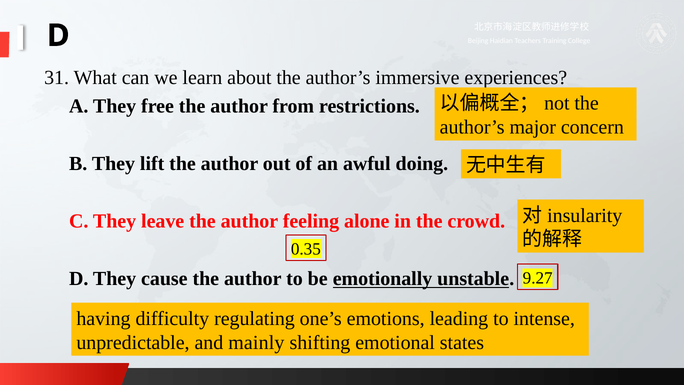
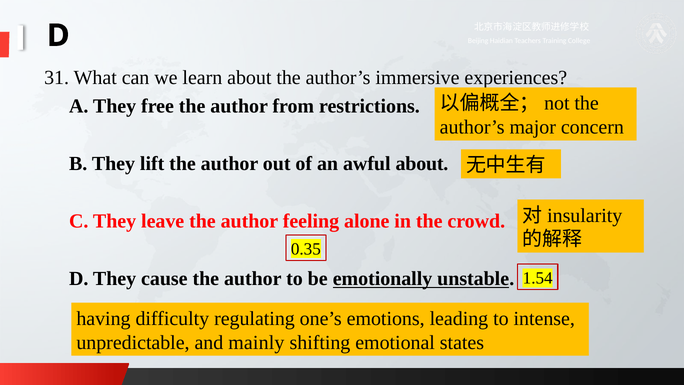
awful doing: doing -> about
9.27: 9.27 -> 1.54
